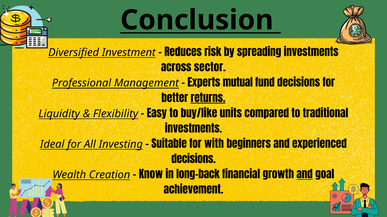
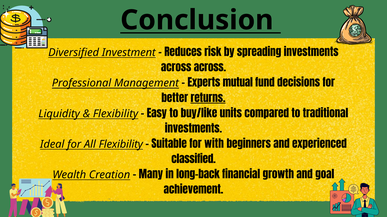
across sector: sector -> across
All Investing: Investing -> Flexibility
decisions at (194, 160): decisions -> classified
Know: Know -> Many
and at (305, 175) underline: present -> none
